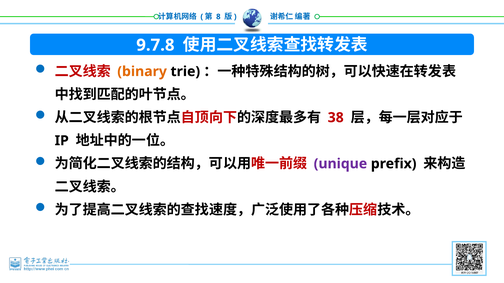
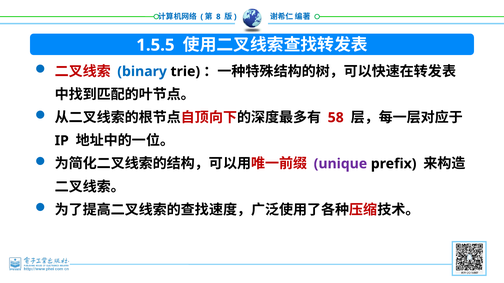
9.7.8: 9.7.8 -> 1.5.5
binary colour: orange -> blue
38: 38 -> 58
